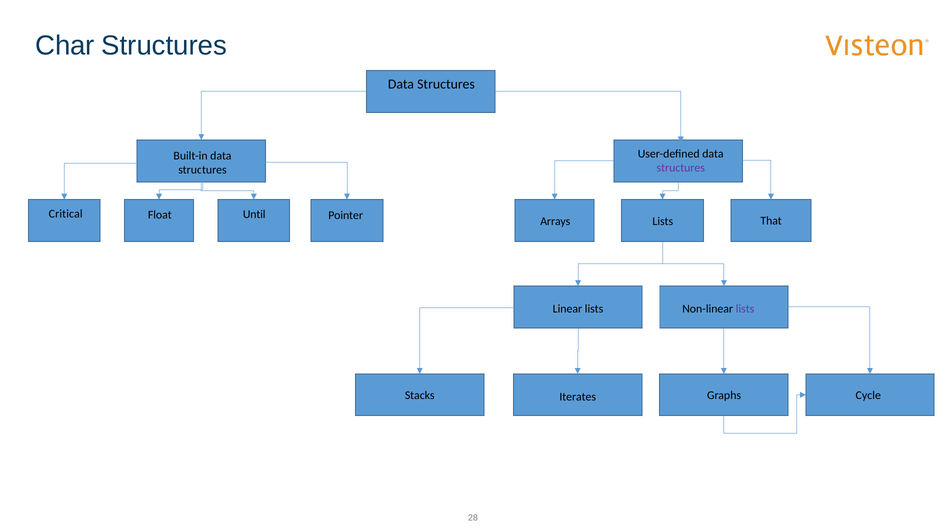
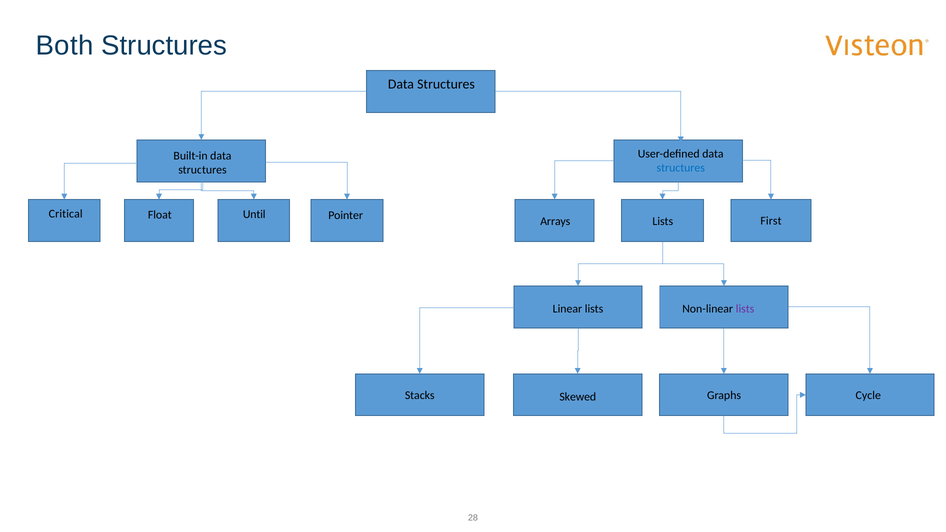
Char: Char -> Both
structures at (681, 168) colour: purple -> blue
That: That -> First
Iterates: Iterates -> Skewed
